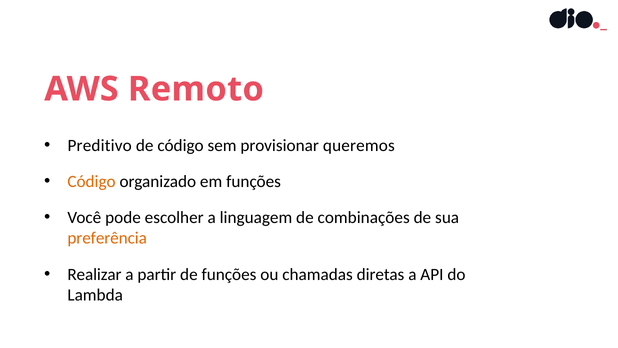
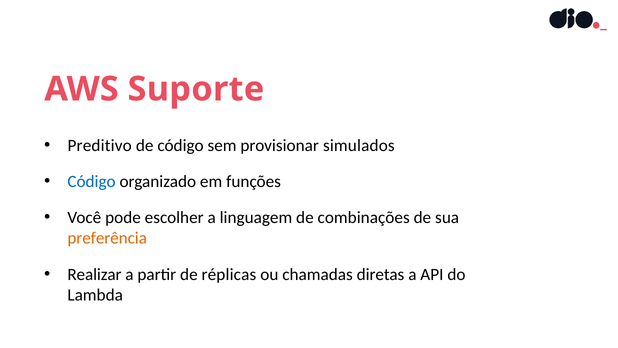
Remoto: Remoto -> Suporte
queremos: queremos -> simulados
Código at (92, 181) colour: orange -> blue
de funções: funções -> réplicas
